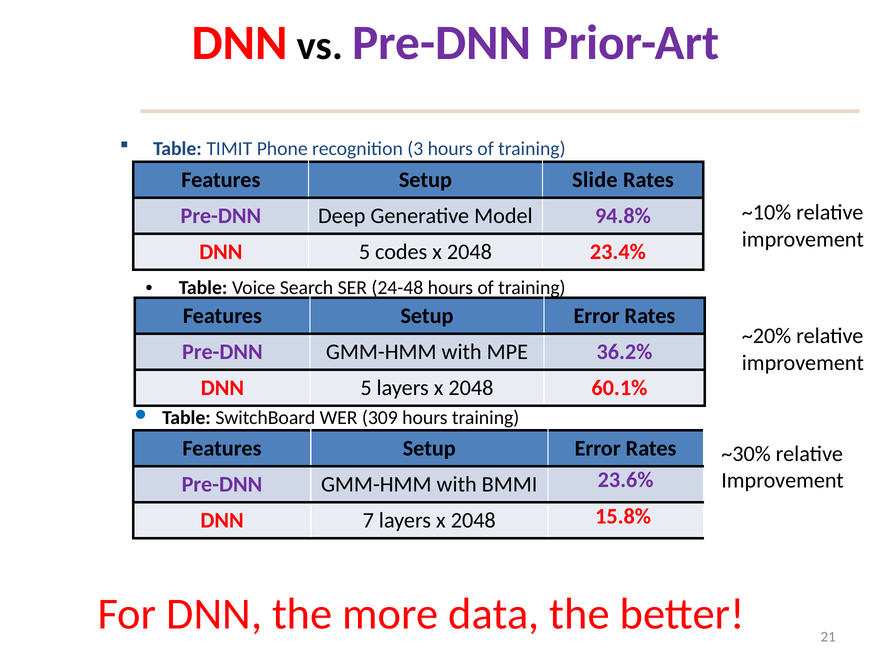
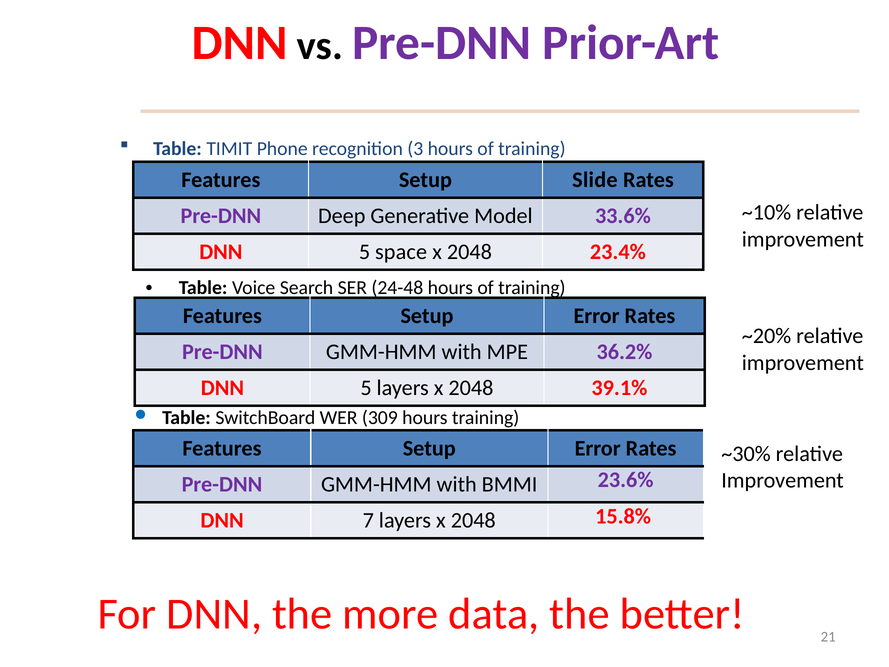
94.8%: 94.8% -> 33.6%
codes: codes -> space
60.1%: 60.1% -> 39.1%
